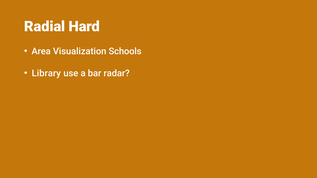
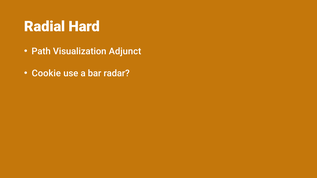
Area: Area -> Path
Schools: Schools -> Adjunct
Library: Library -> Cookie
